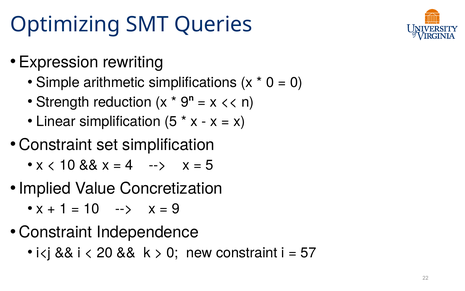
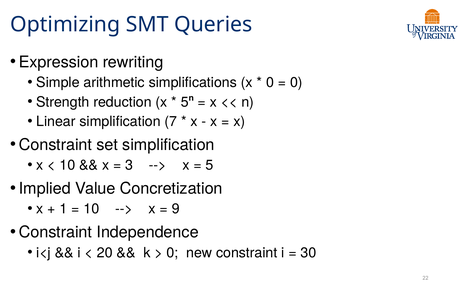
9 at (185, 102): 9 -> 5
simplification 5: 5 -> 7
4: 4 -> 3
57: 57 -> 30
